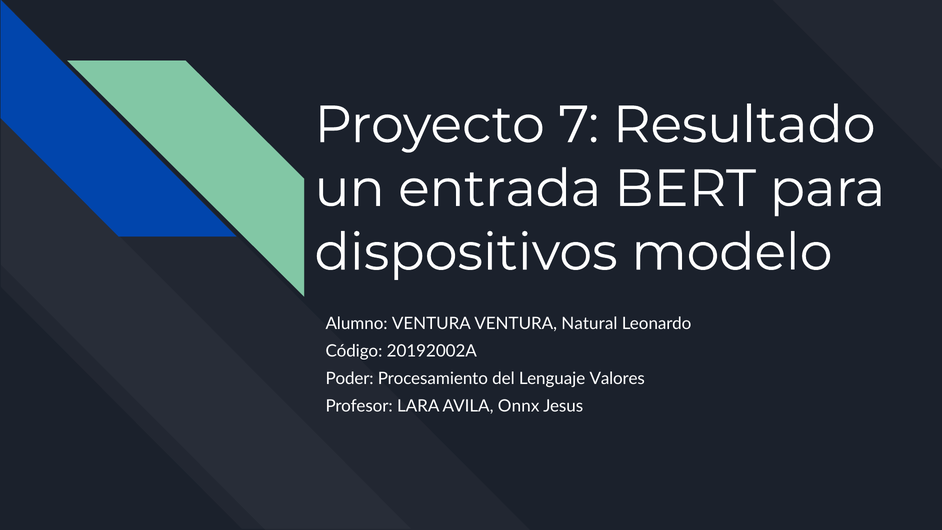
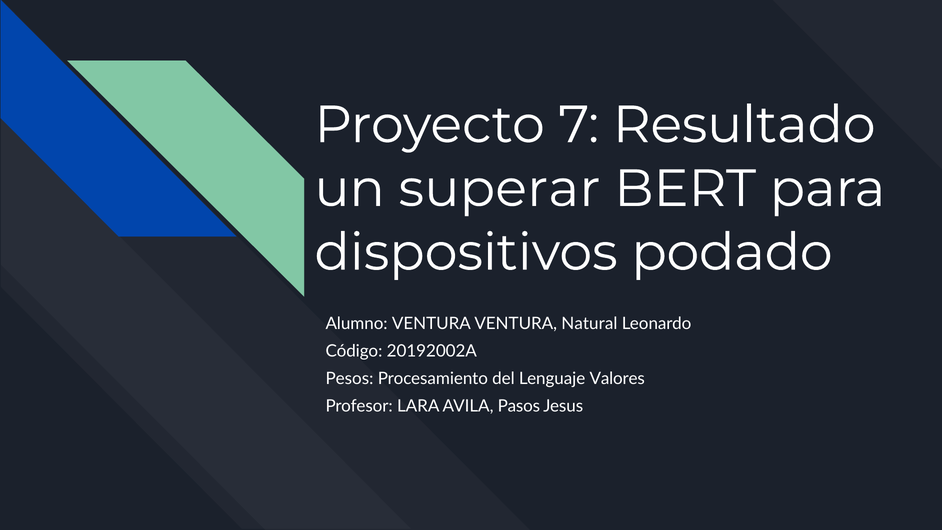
entrada: entrada -> superar
modelo: modelo -> podado
Poder: Poder -> Pesos
Onnx: Onnx -> Pasos
